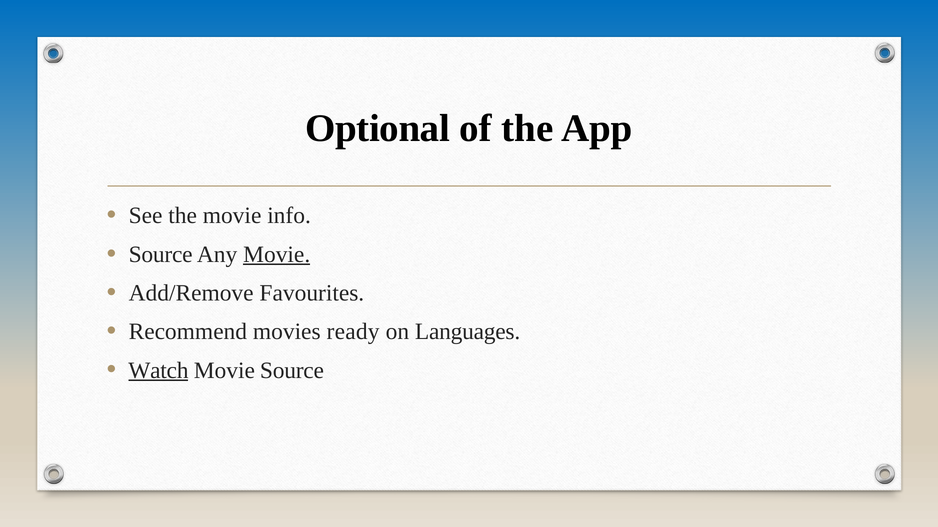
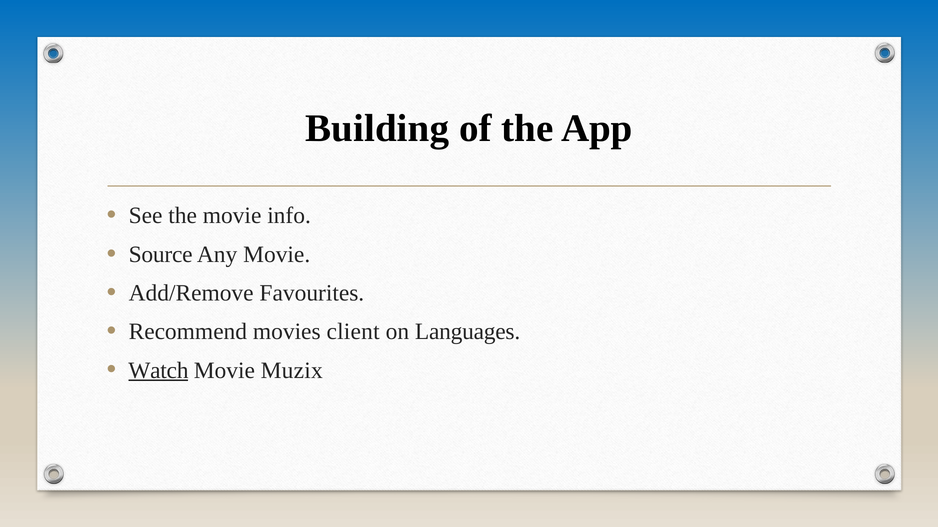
Optional: Optional -> Building
Movie at (277, 255) underline: present -> none
ready: ready -> client
Movie Source: Source -> Muzix
